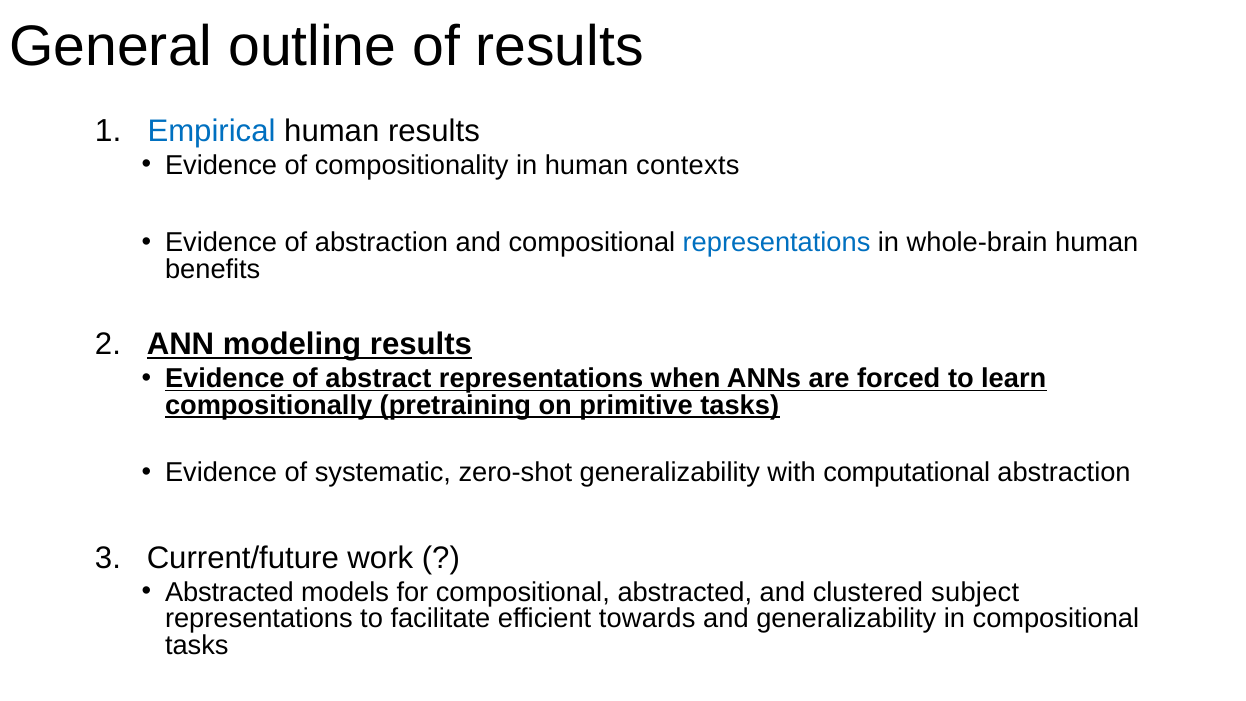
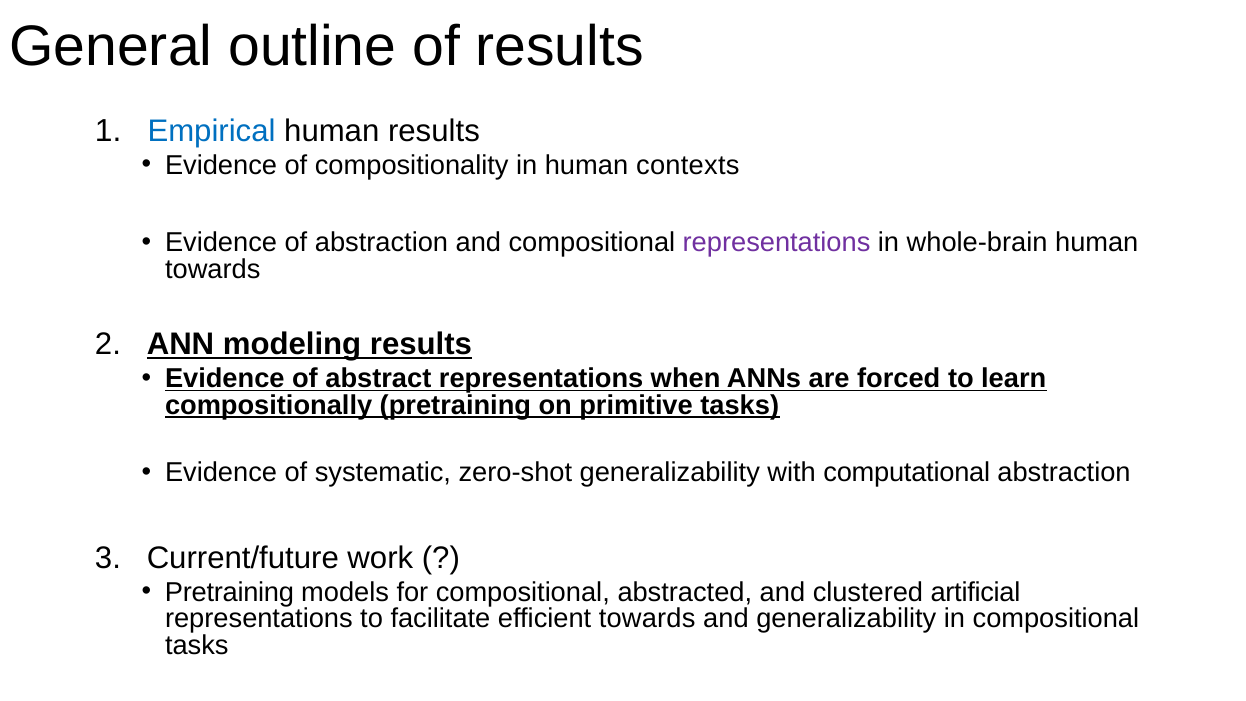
representations at (777, 243) colour: blue -> purple
benefits at (213, 269): benefits -> towards
Abstracted at (229, 592): Abstracted -> Pretraining
subject: subject -> artificial
